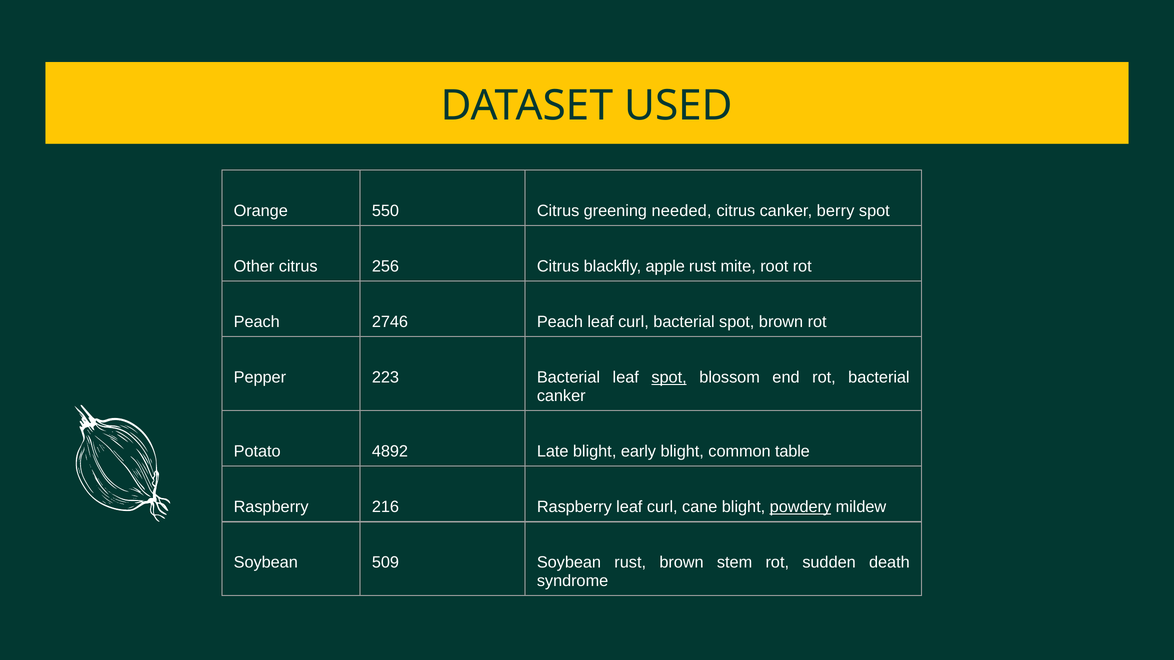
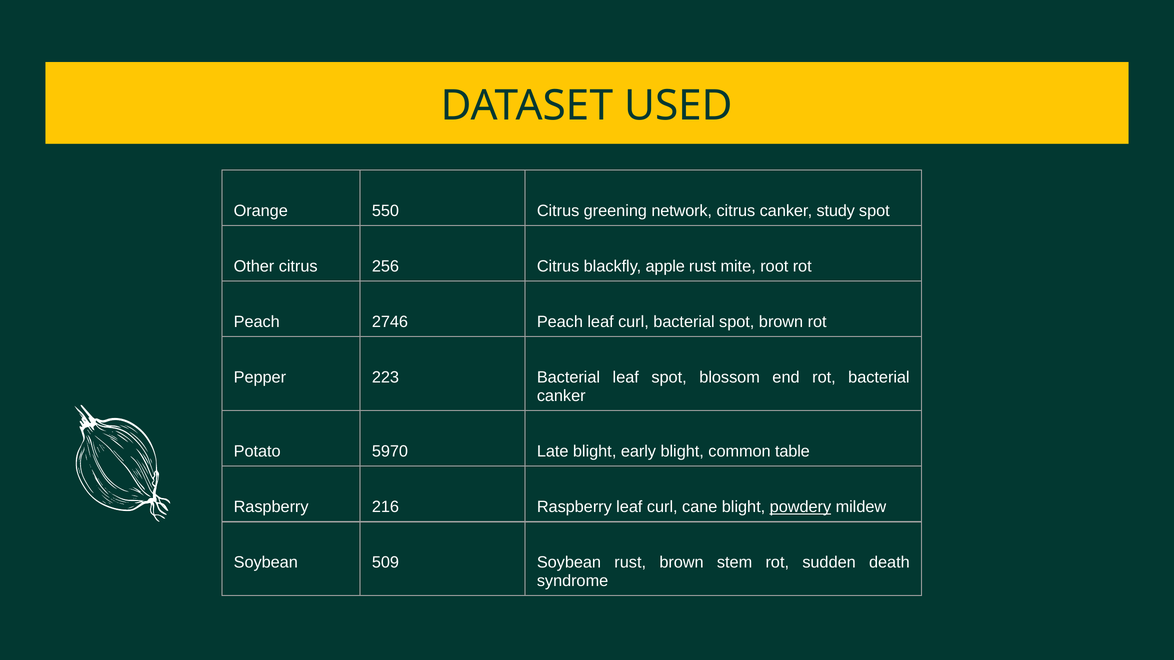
needed: needed -> network
berry: berry -> study
spot at (669, 378) underline: present -> none
4892: 4892 -> 5970
